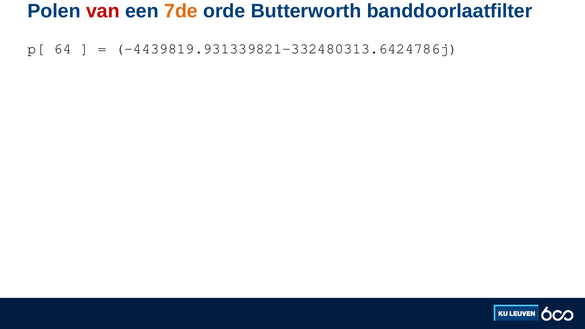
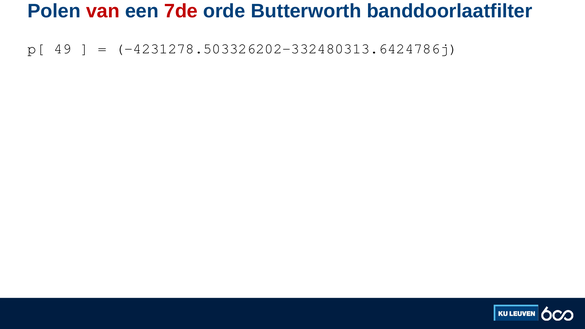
7de colour: orange -> red
64: 64 -> 49
-4439819.931339821-332480313.6424786j: -4439819.931339821-332480313.6424786j -> -4231278.503326202-332480313.6424786j
